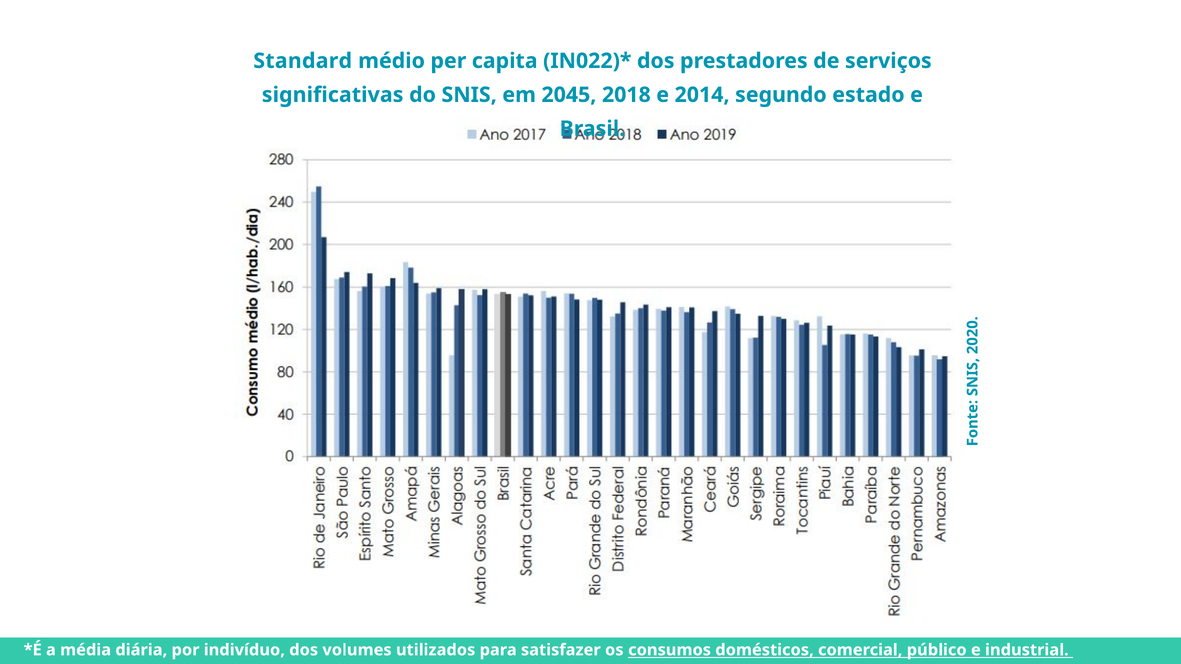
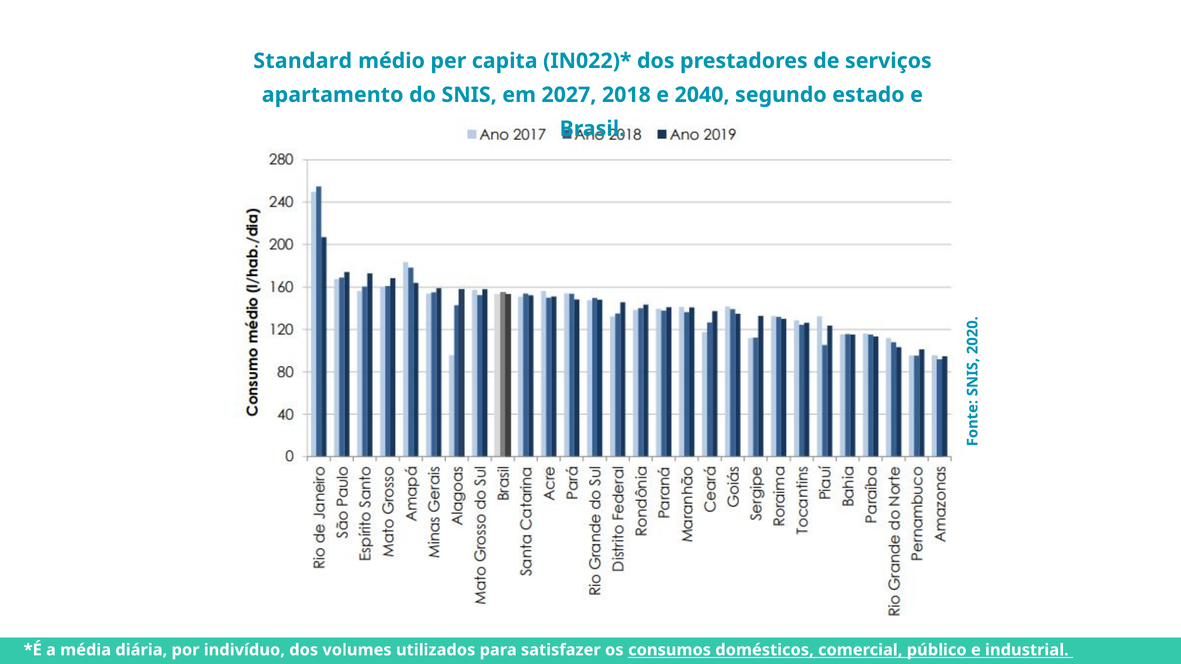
significativas: significativas -> apartamento
2045: 2045 -> 2027
2014: 2014 -> 2040
